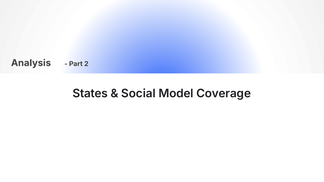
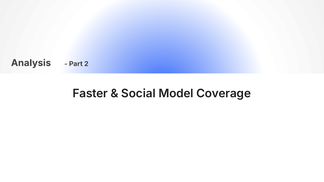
States: States -> Faster
